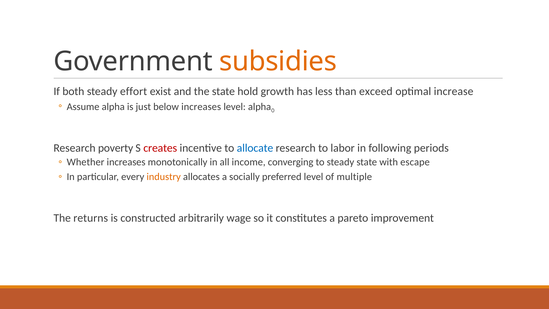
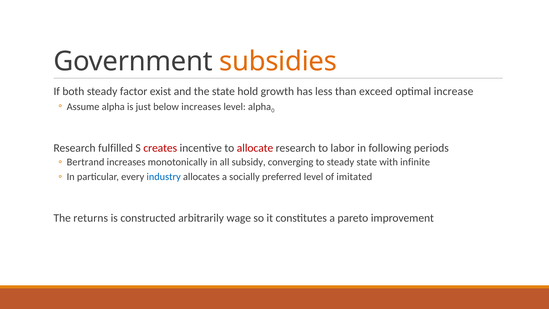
effort: effort -> factor
poverty: poverty -> fulfilled
allocate colour: blue -> red
Whether: Whether -> Bertrand
income: income -> subsidy
escape: escape -> infinite
industry colour: orange -> blue
multiple: multiple -> imitated
